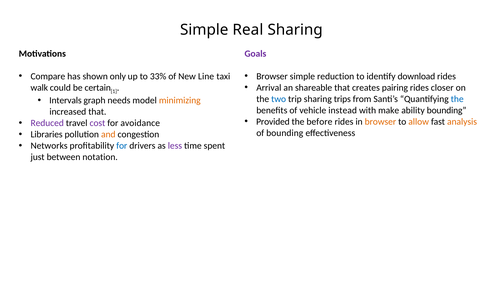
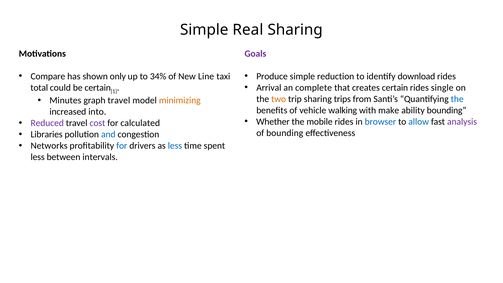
33%: 33% -> 34%
Browser at (272, 76): Browser -> Produce
shareable: shareable -> complete
creates pairing: pairing -> certain
closer: closer -> single
walk: walk -> total
two colour: blue -> orange
Intervals: Intervals -> Minutes
graph needs: needs -> travel
instead: instead -> walking
increased that: that -> into
Provided: Provided -> Whether
before: before -> mobile
browser at (380, 122) colour: orange -> blue
allow colour: orange -> blue
analysis colour: orange -> purple
avoidance: avoidance -> calculated
and colour: orange -> blue
less at (175, 146) colour: purple -> blue
just at (38, 157): just -> less
notation: notation -> intervals
